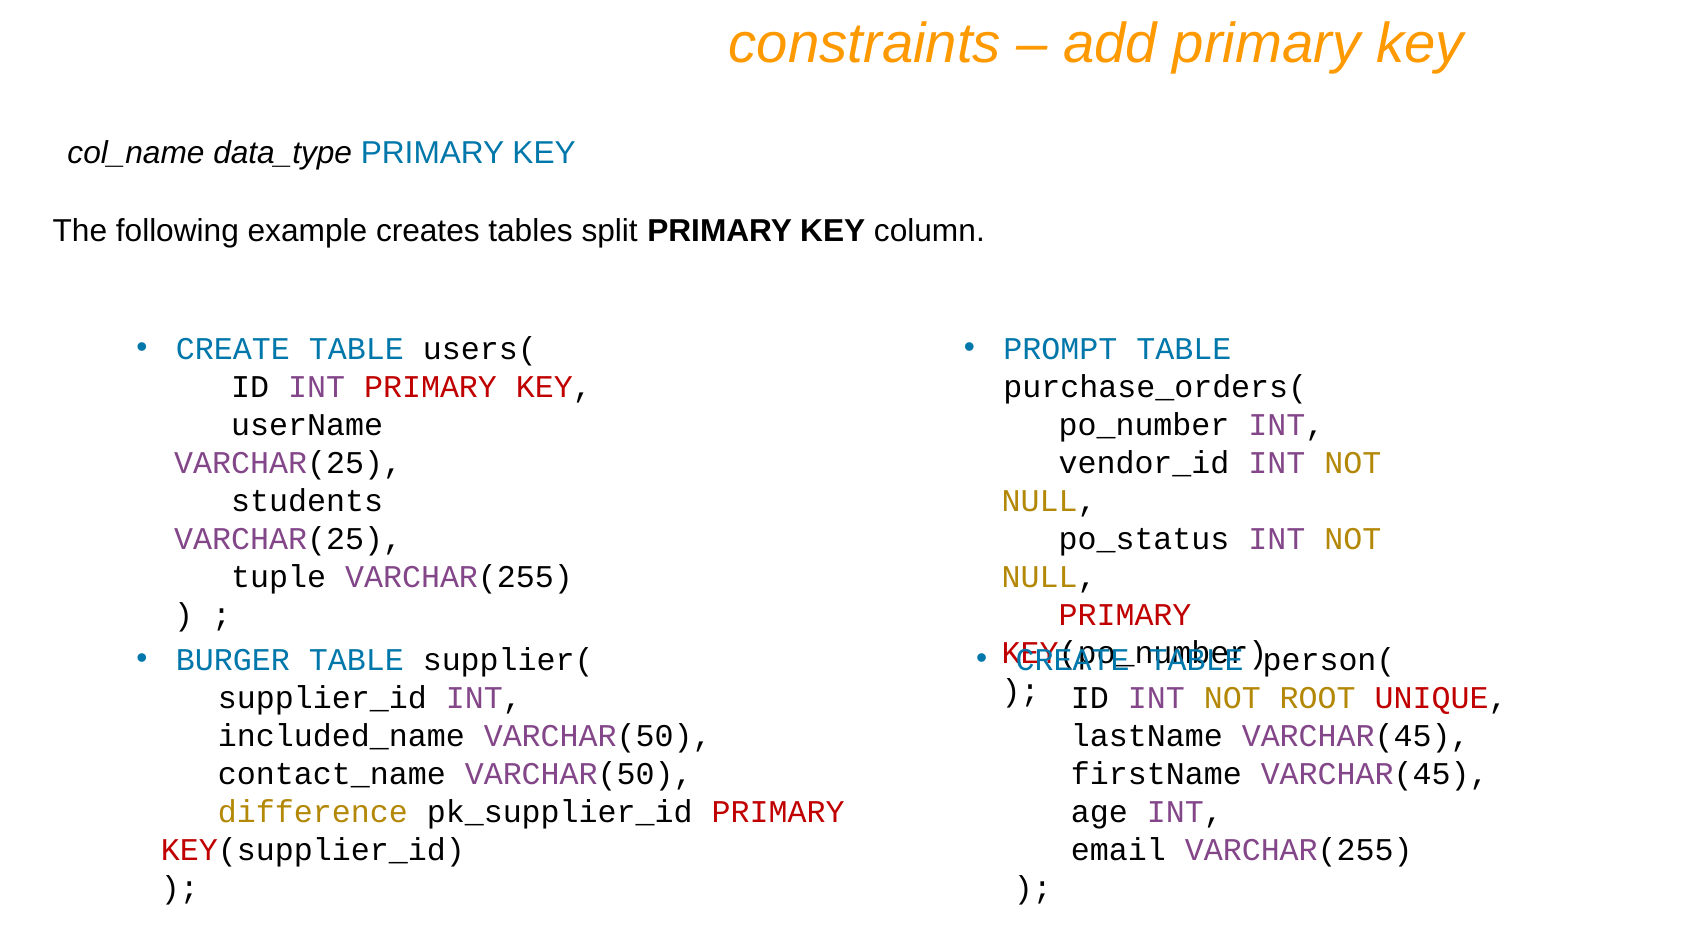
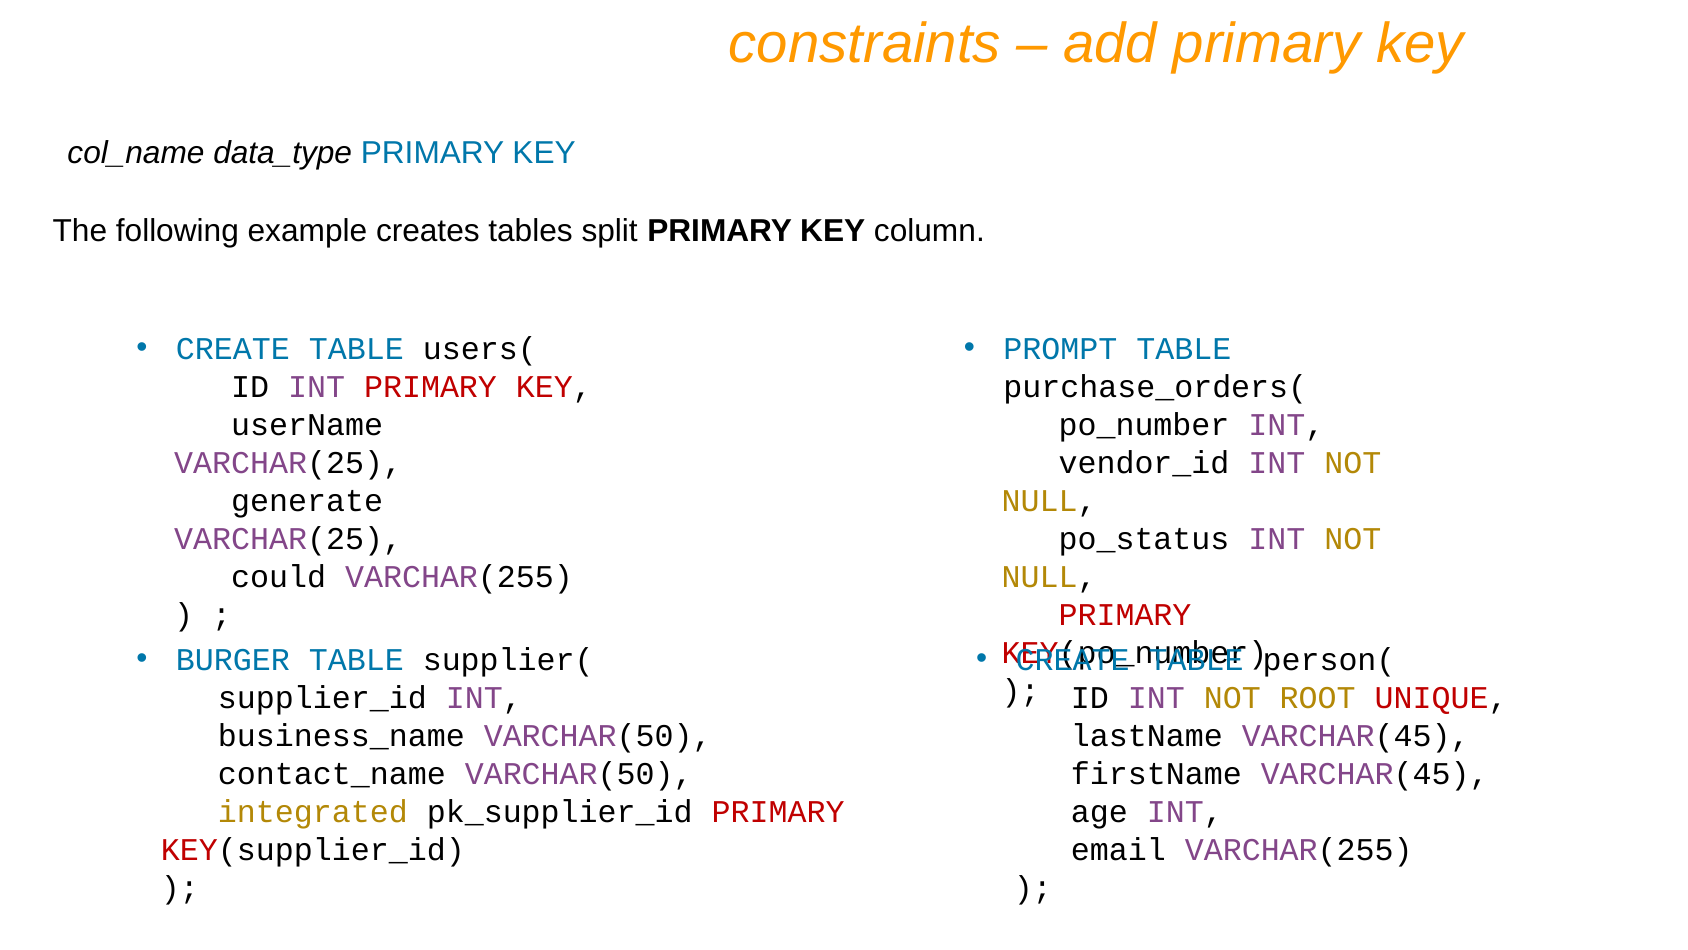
students: students -> generate
tuple: tuple -> could
included_name: included_name -> business_name
difference: difference -> integrated
